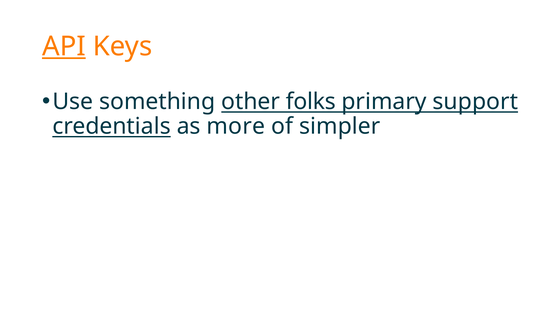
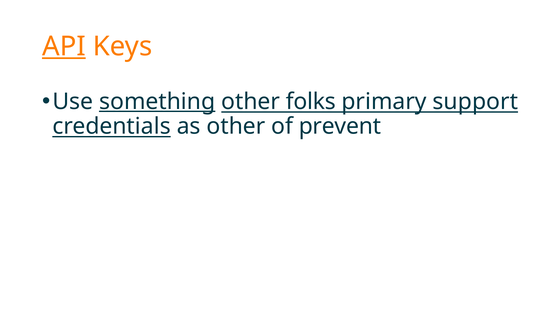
something underline: none -> present
as more: more -> other
simpler: simpler -> prevent
